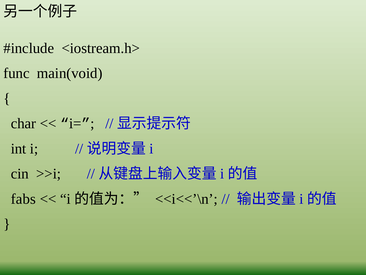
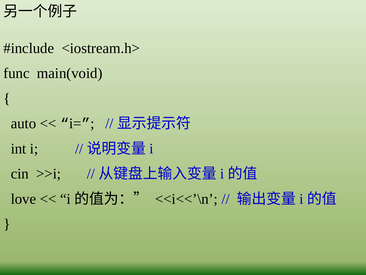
char: char -> auto
fabs: fabs -> love
